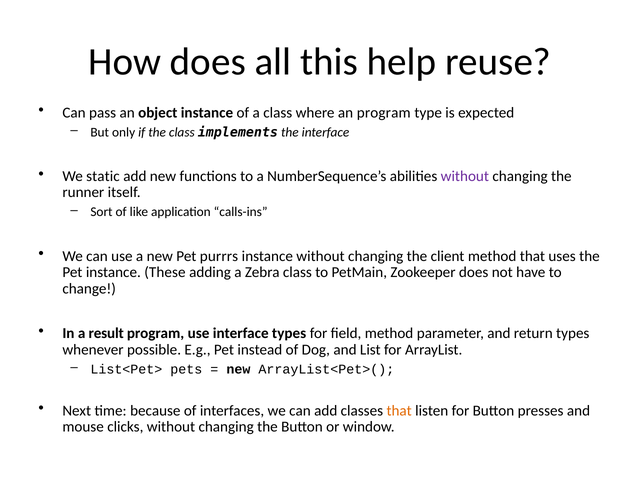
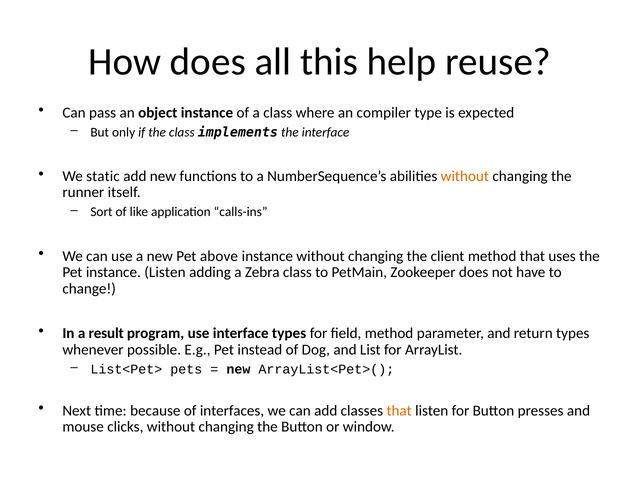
an program: program -> compiler
without at (465, 176) colour: purple -> orange
purrrs: purrrs -> above
instance These: These -> Listen
